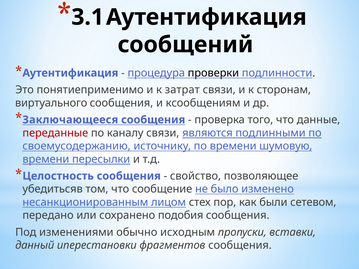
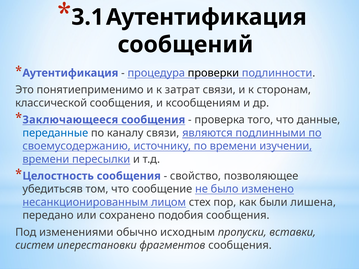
виртуального: виртуального -> классической
переданные colour: red -> blue
шумовую: шумовую -> изучении
сетевом: сетевом -> лишена
данный: данный -> систем
